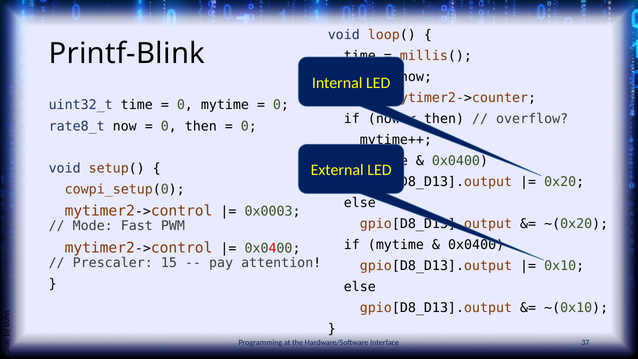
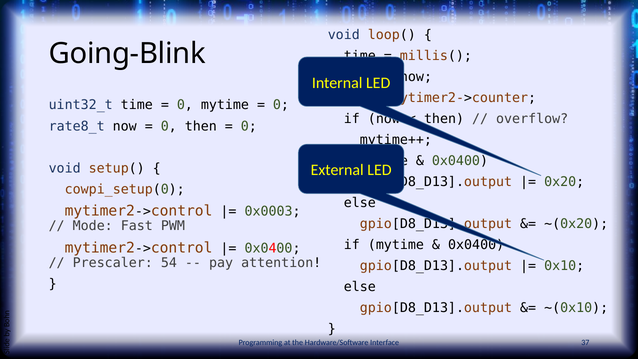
Printf-Blink: Printf-Blink -> Going-Blink
15: 15 -> 54
